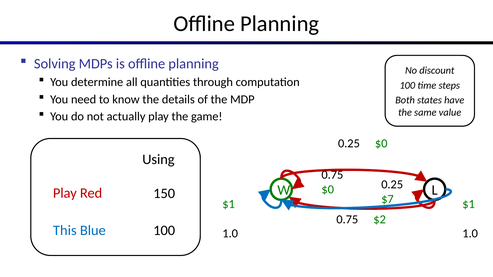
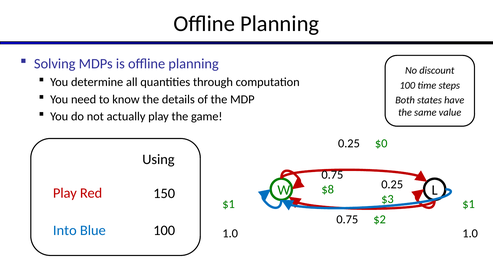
$0 at (328, 190): $0 -> $8
$7: $7 -> $3
This: This -> Into
